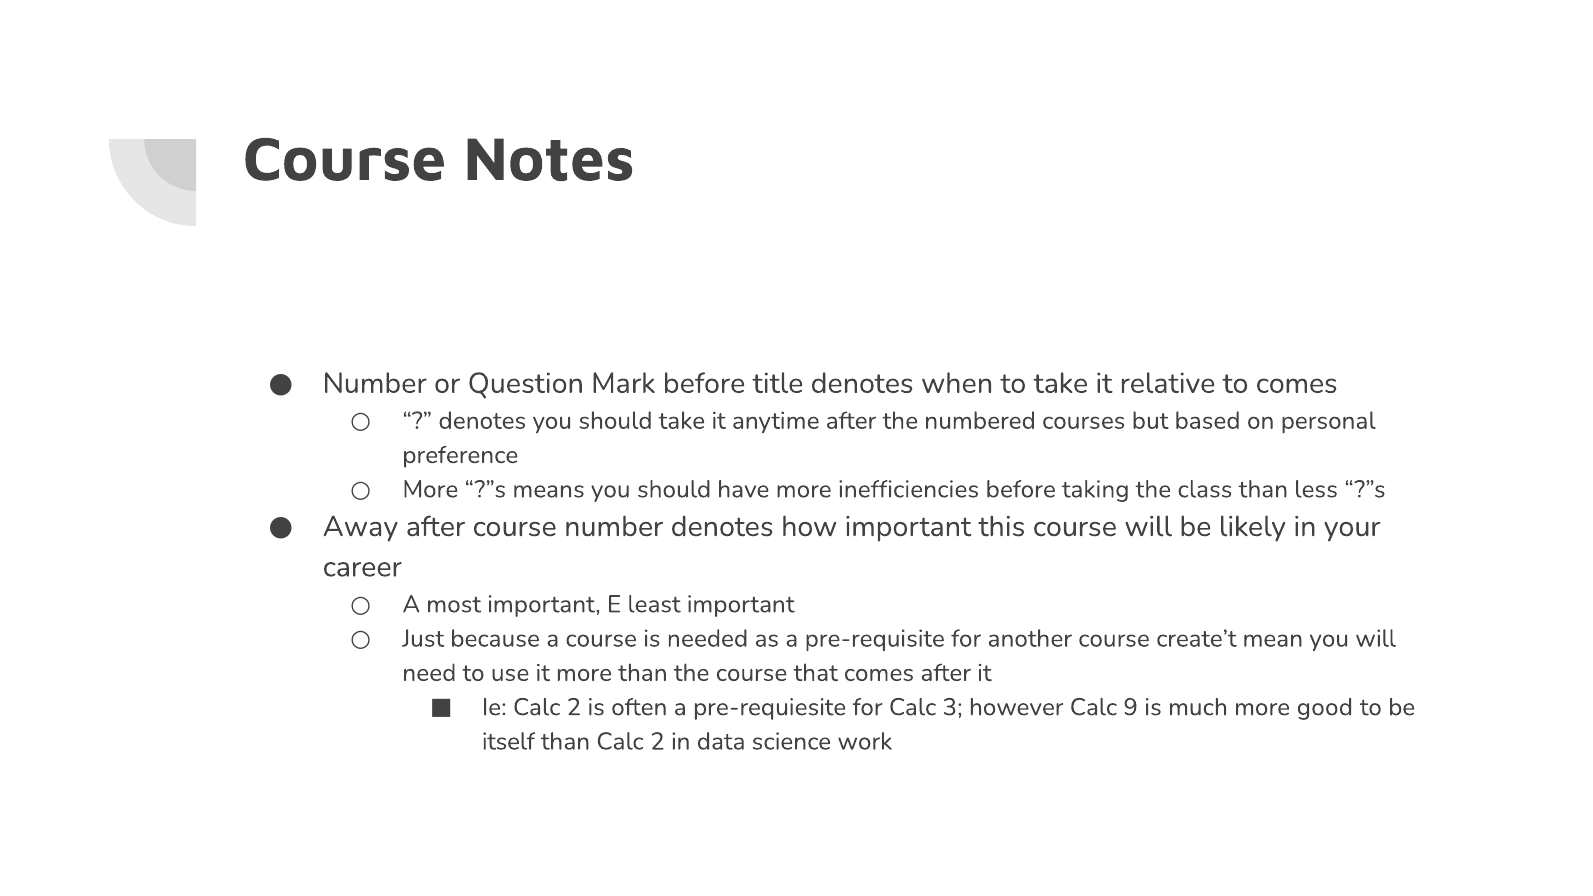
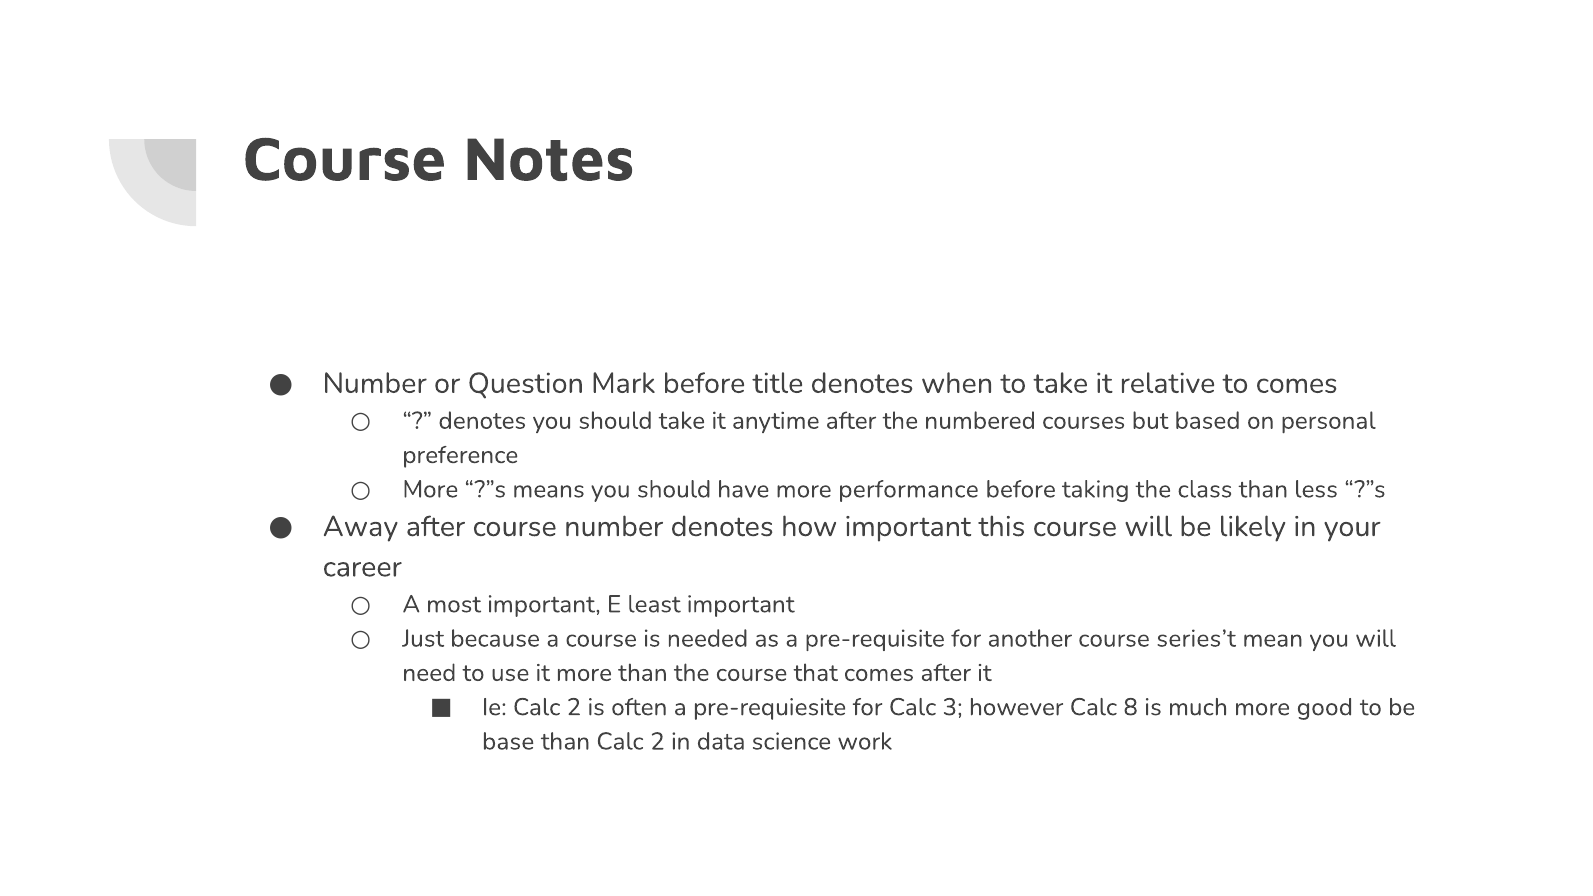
inefficiencies: inefficiencies -> performance
create’t: create’t -> series’t
9: 9 -> 8
itself: itself -> base
